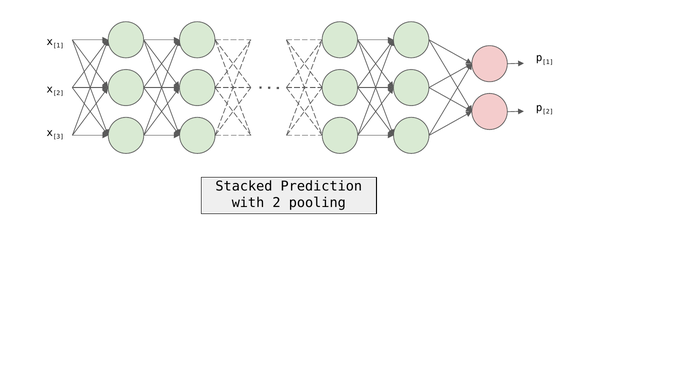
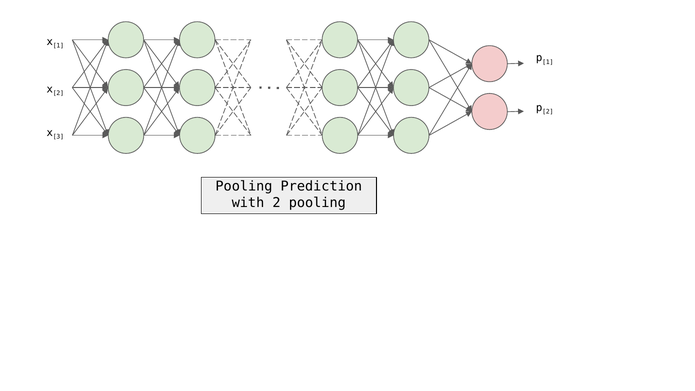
Stacked at (244, 186): Stacked -> Pooling
